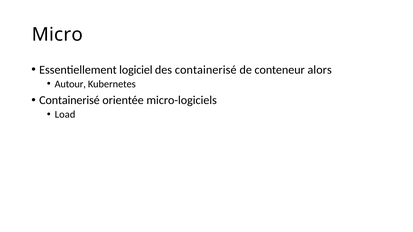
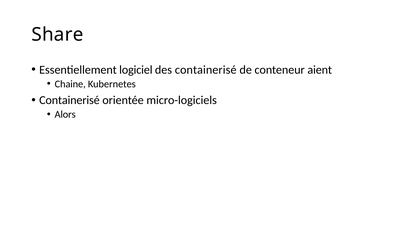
Micro: Micro -> Share
alors: alors -> aient
Autour: Autour -> Chaine
Load: Load -> Alors
